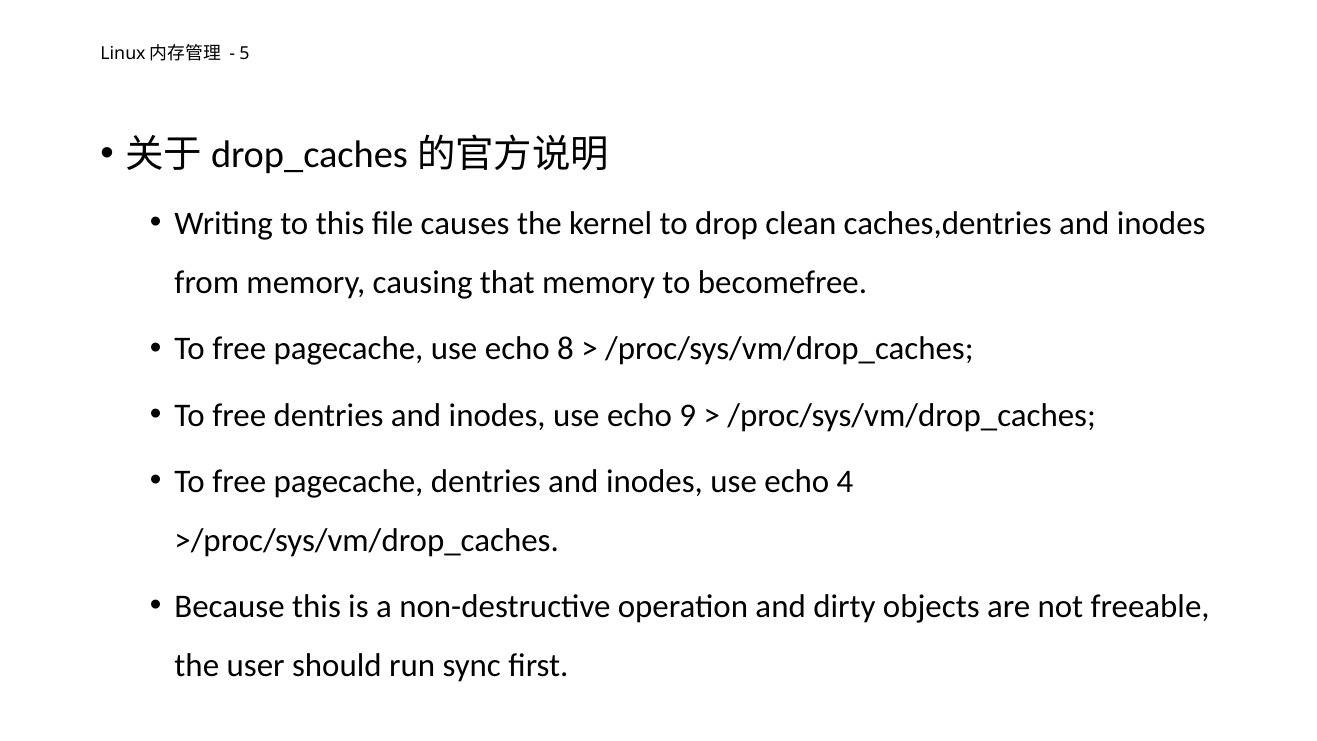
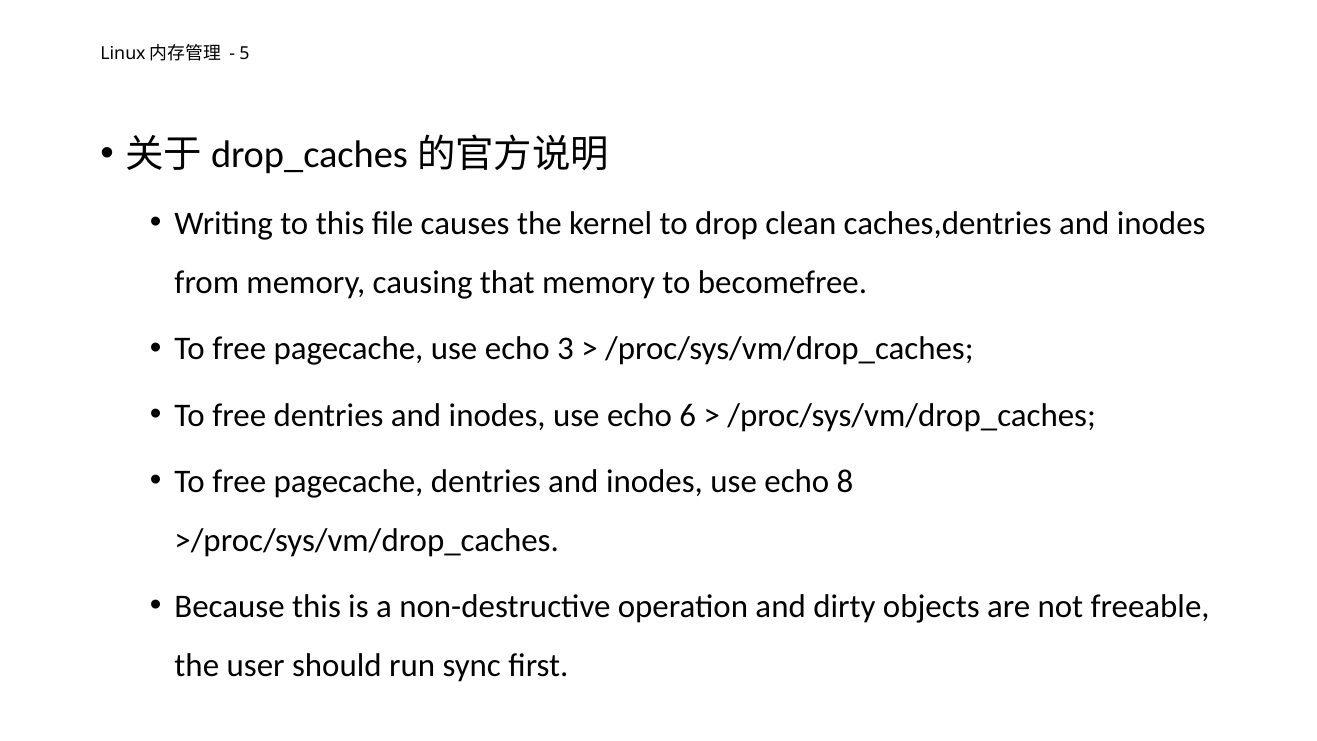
8: 8 -> 3
9: 9 -> 6
4: 4 -> 8
